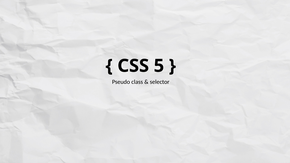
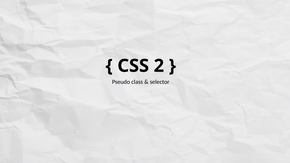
5: 5 -> 2
